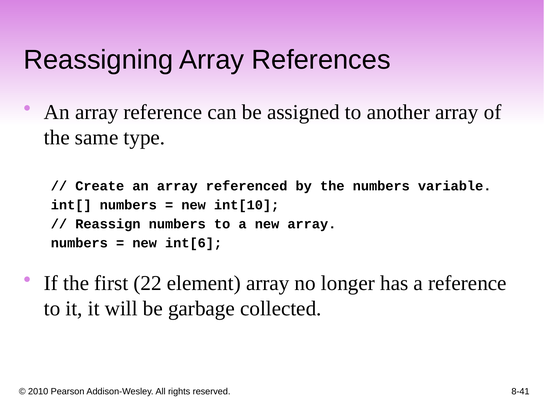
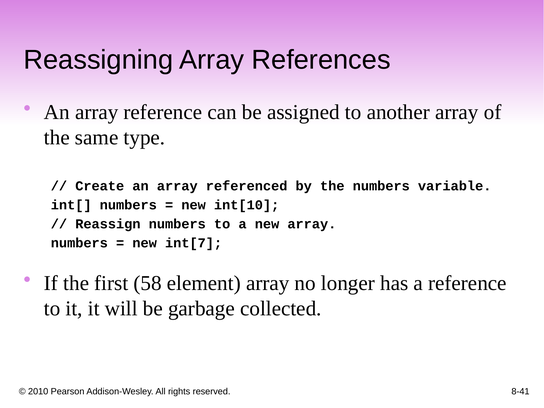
int[6: int[6 -> int[7
22: 22 -> 58
